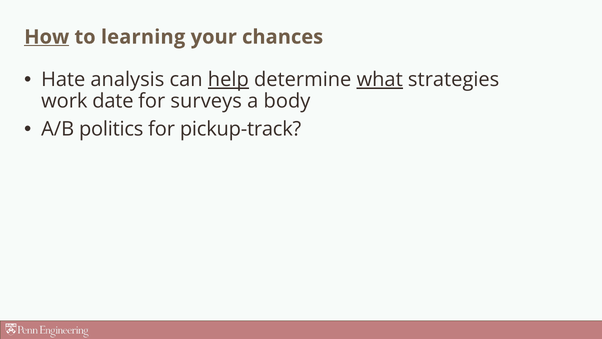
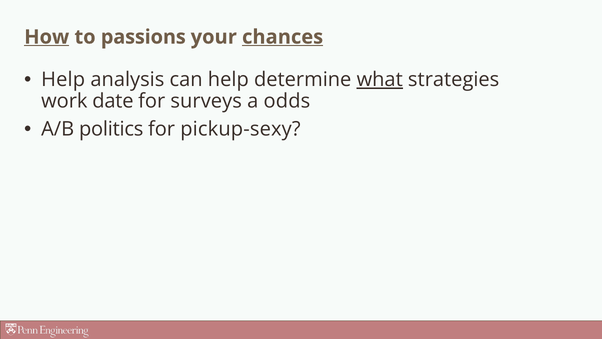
learning: learning -> passions
chances underline: none -> present
Hate at (63, 80): Hate -> Help
help at (228, 80) underline: present -> none
body: body -> odds
pickup-track: pickup-track -> pickup-sexy
